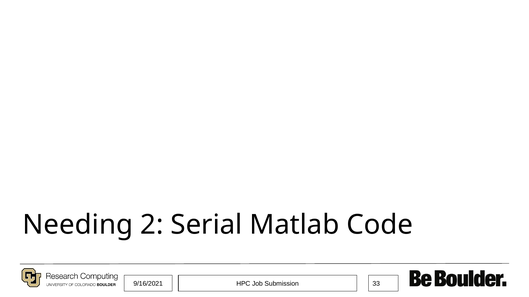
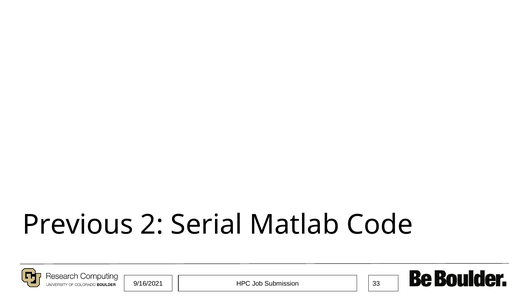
Needing: Needing -> Previous
